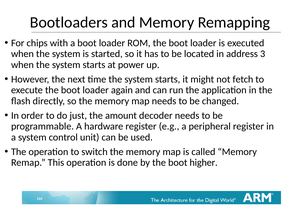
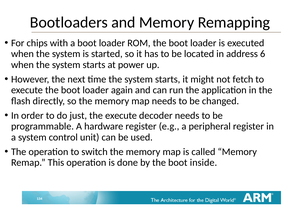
3: 3 -> 6
the amount: amount -> execute
higher: higher -> inside
